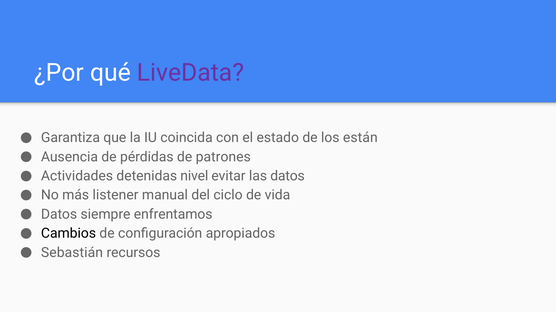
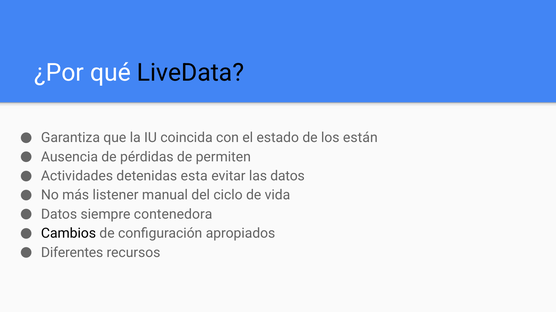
LiveData colour: purple -> black
patrones: patrones -> permiten
nivel: nivel -> esta
enfrentamos: enfrentamos -> contenedora
Sebastián: Sebastián -> Diferentes
